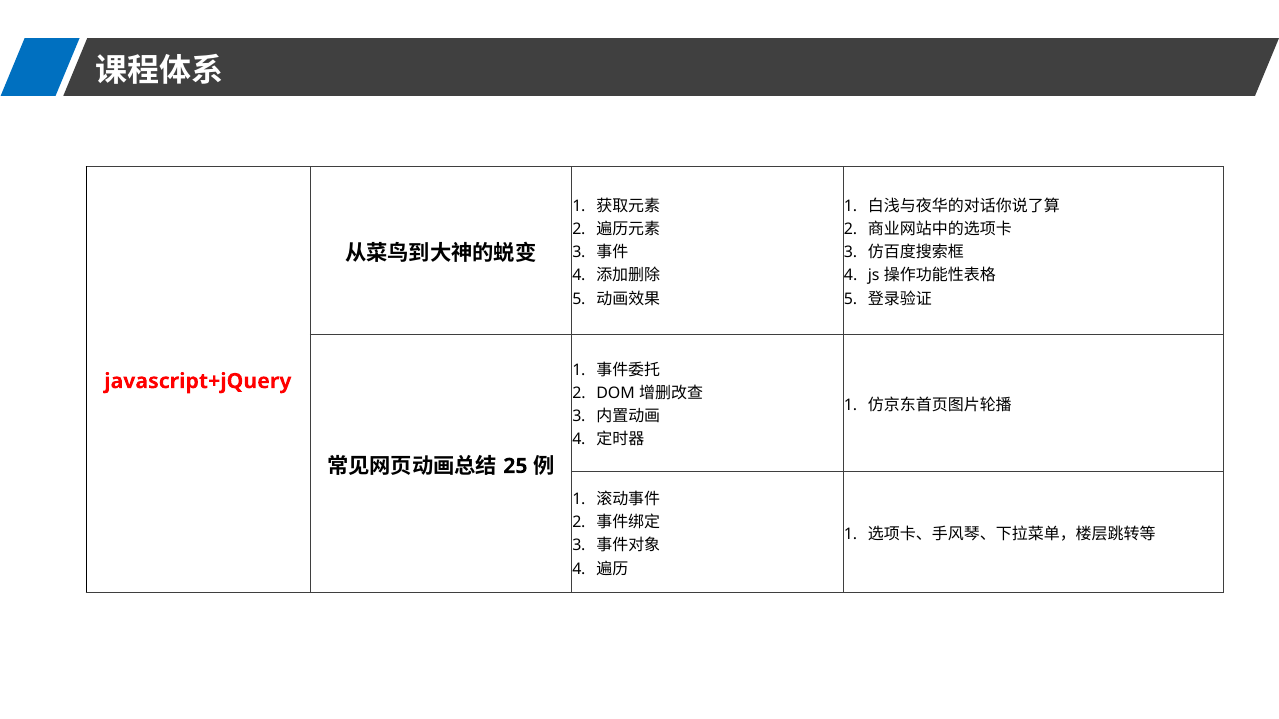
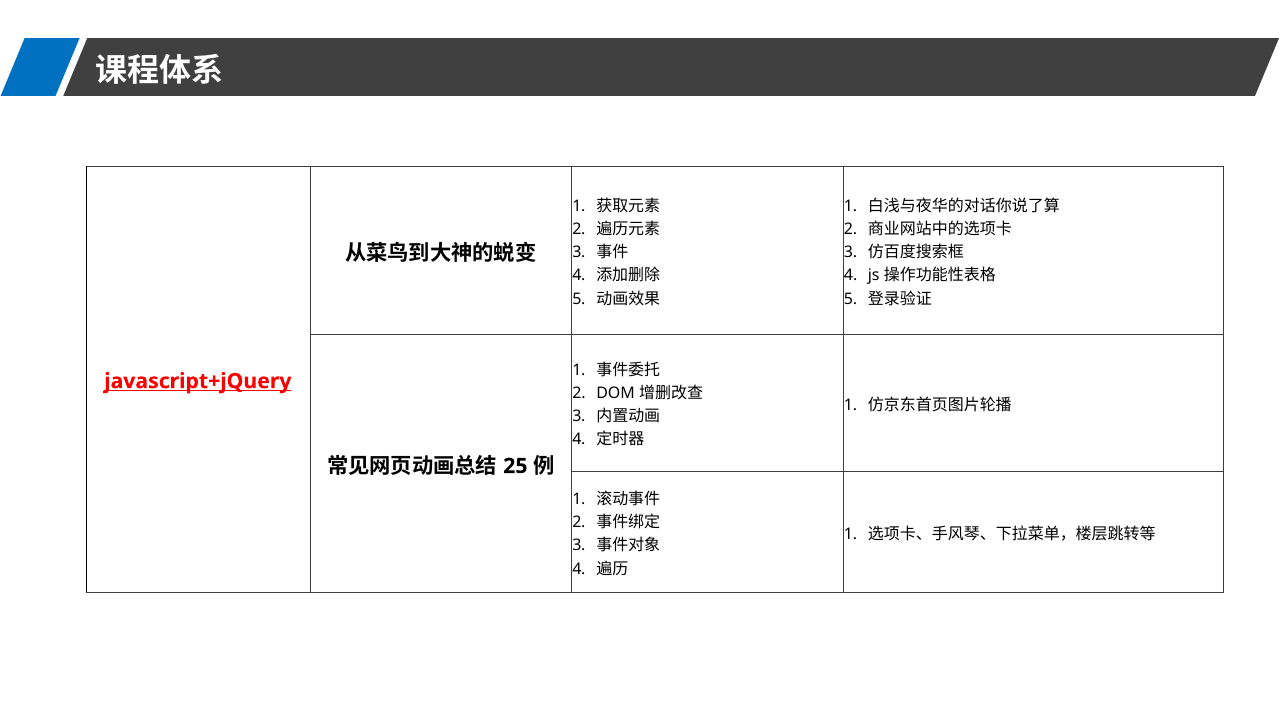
javascript+jQuery underline: none -> present
